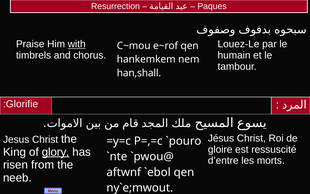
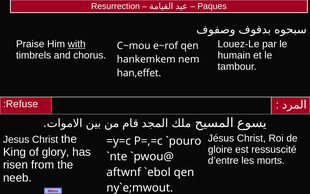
han,shall: han,shall -> han,effet
Glorifie: Glorifie -> Refuse
glory underline: present -> none
